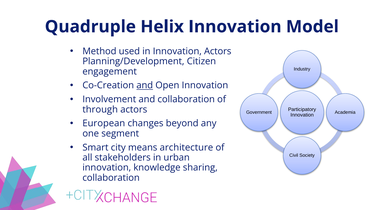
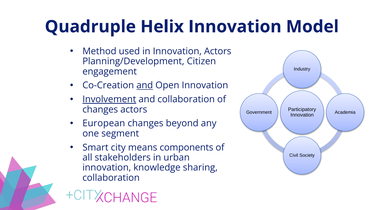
Involvement underline: none -> present
through at (100, 109): through -> changes
architecture: architecture -> components
